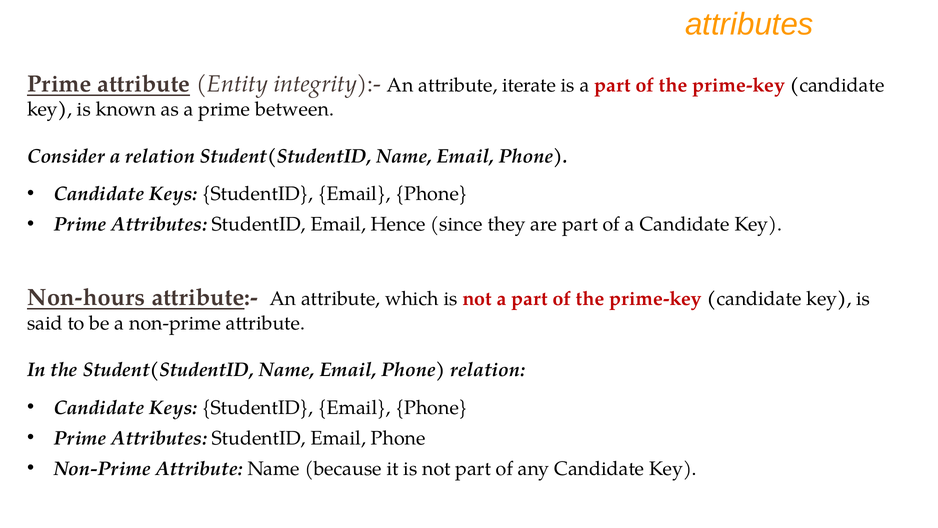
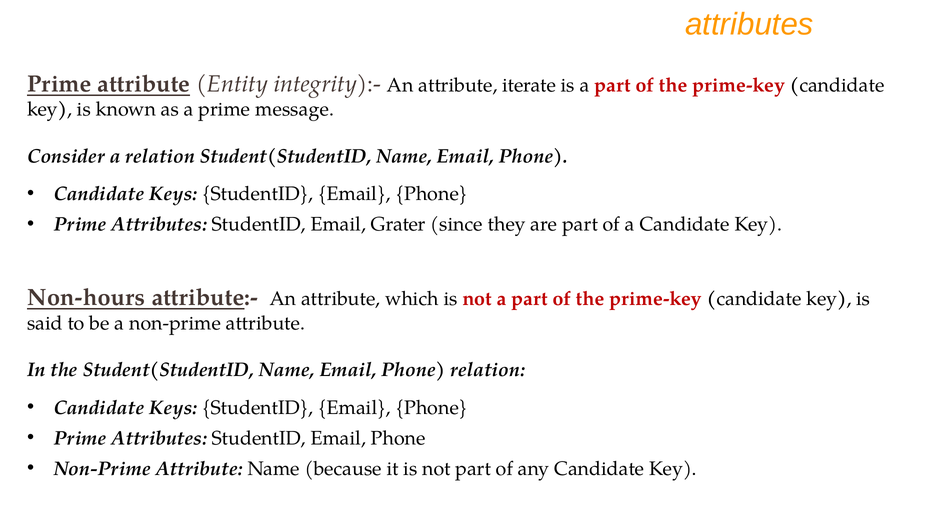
between: between -> message
Hence: Hence -> Grater
